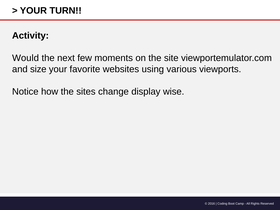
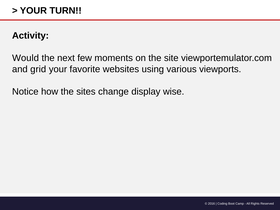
size: size -> grid
